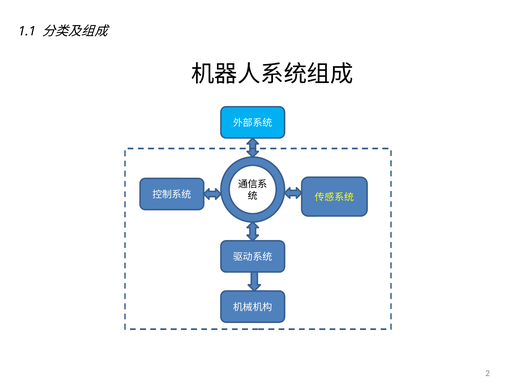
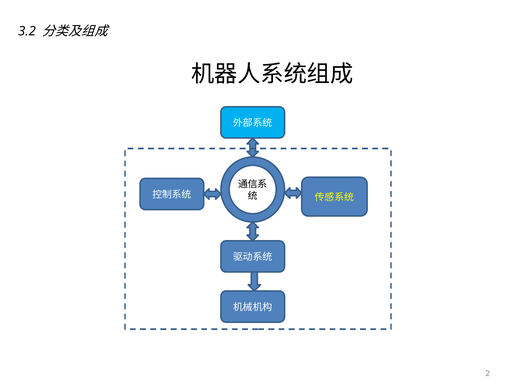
1.1: 1.1 -> 3.2
